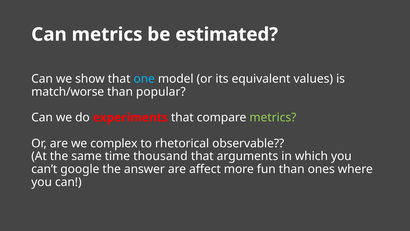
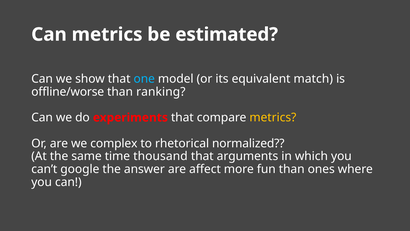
values: values -> match
match/worse: match/worse -> offline/worse
popular: popular -> ranking
metrics at (273, 117) colour: light green -> yellow
observable: observable -> normalized
